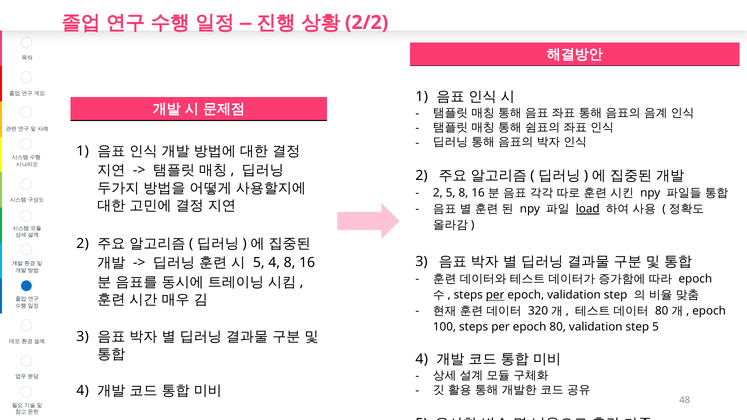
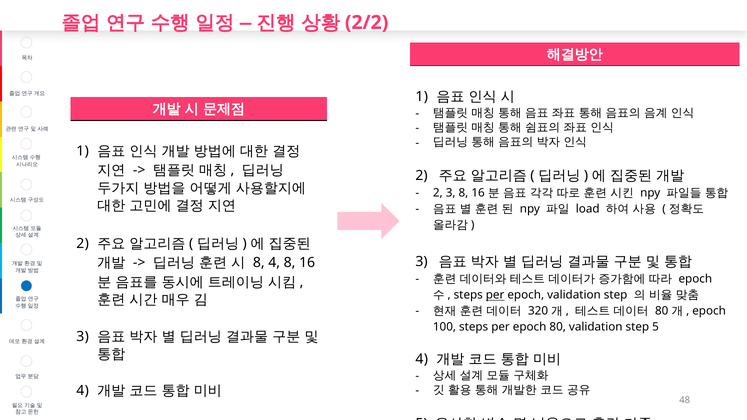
2 5: 5 -> 3
load underline: present -> none
5 at (259, 263): 5 -> 8
